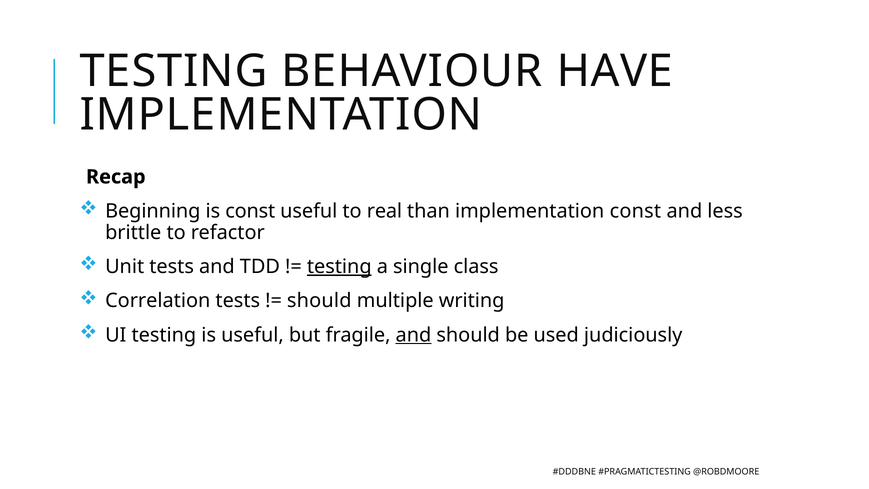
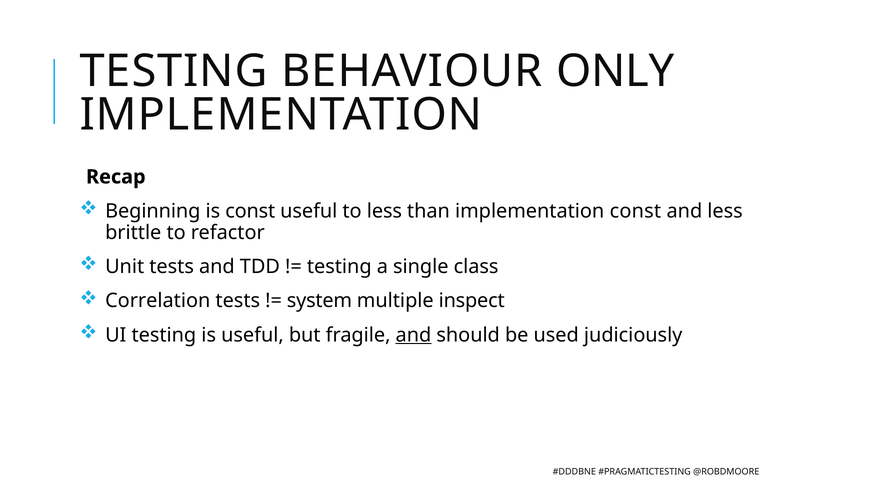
HAVE: HAVE -> ONLY
to real: real -> less
testing at (339, 267) underline: present -> none
should at (319, 301): should -> system
writing: writing -> inspect
